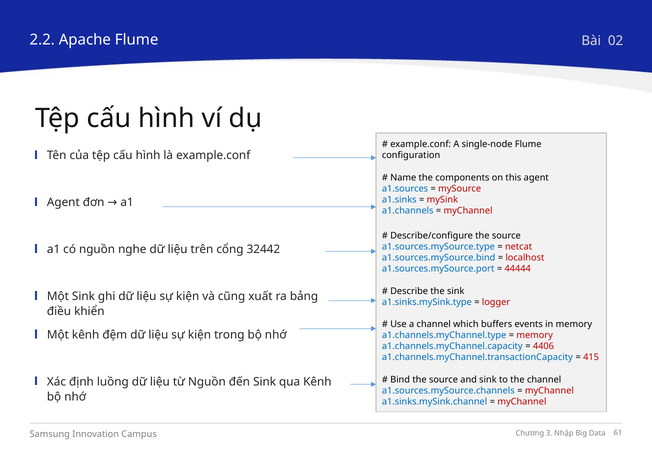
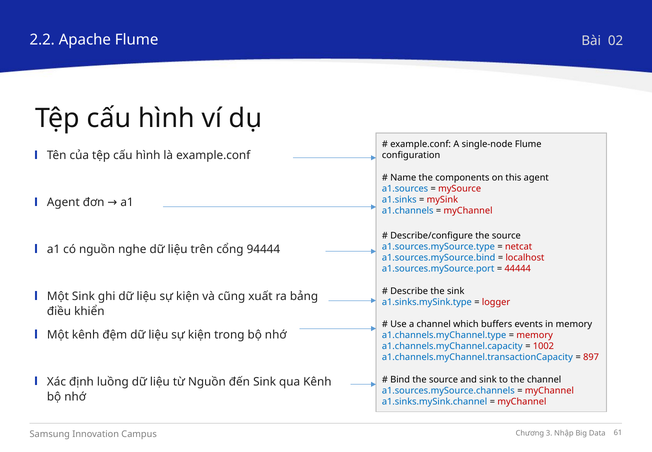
32442: 32442 -> 94444
4406: 4406 -> 1002
415: 415 -> 897
